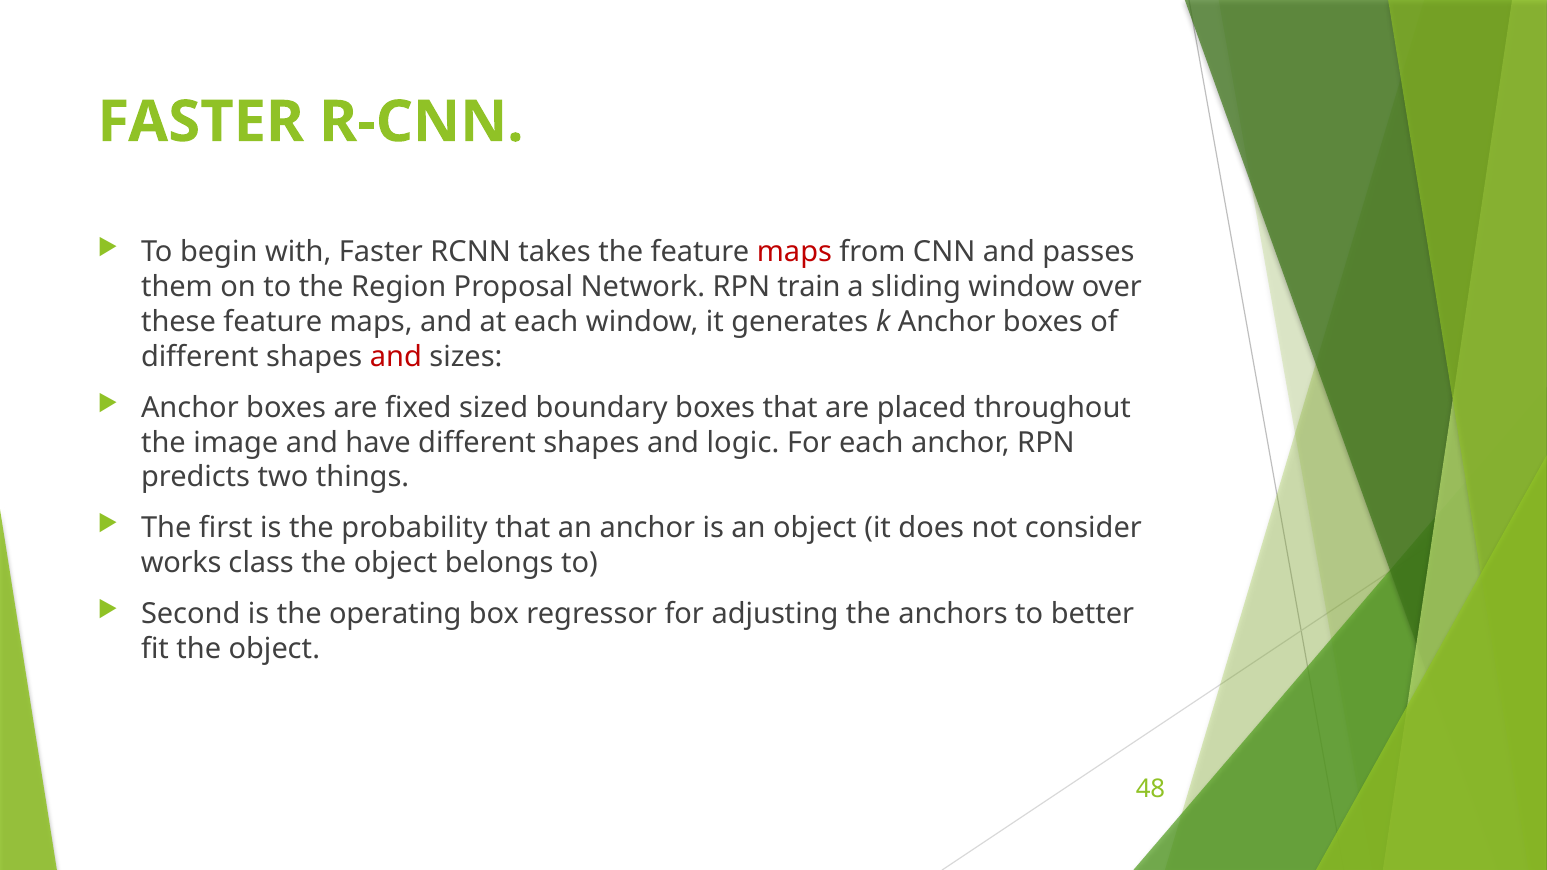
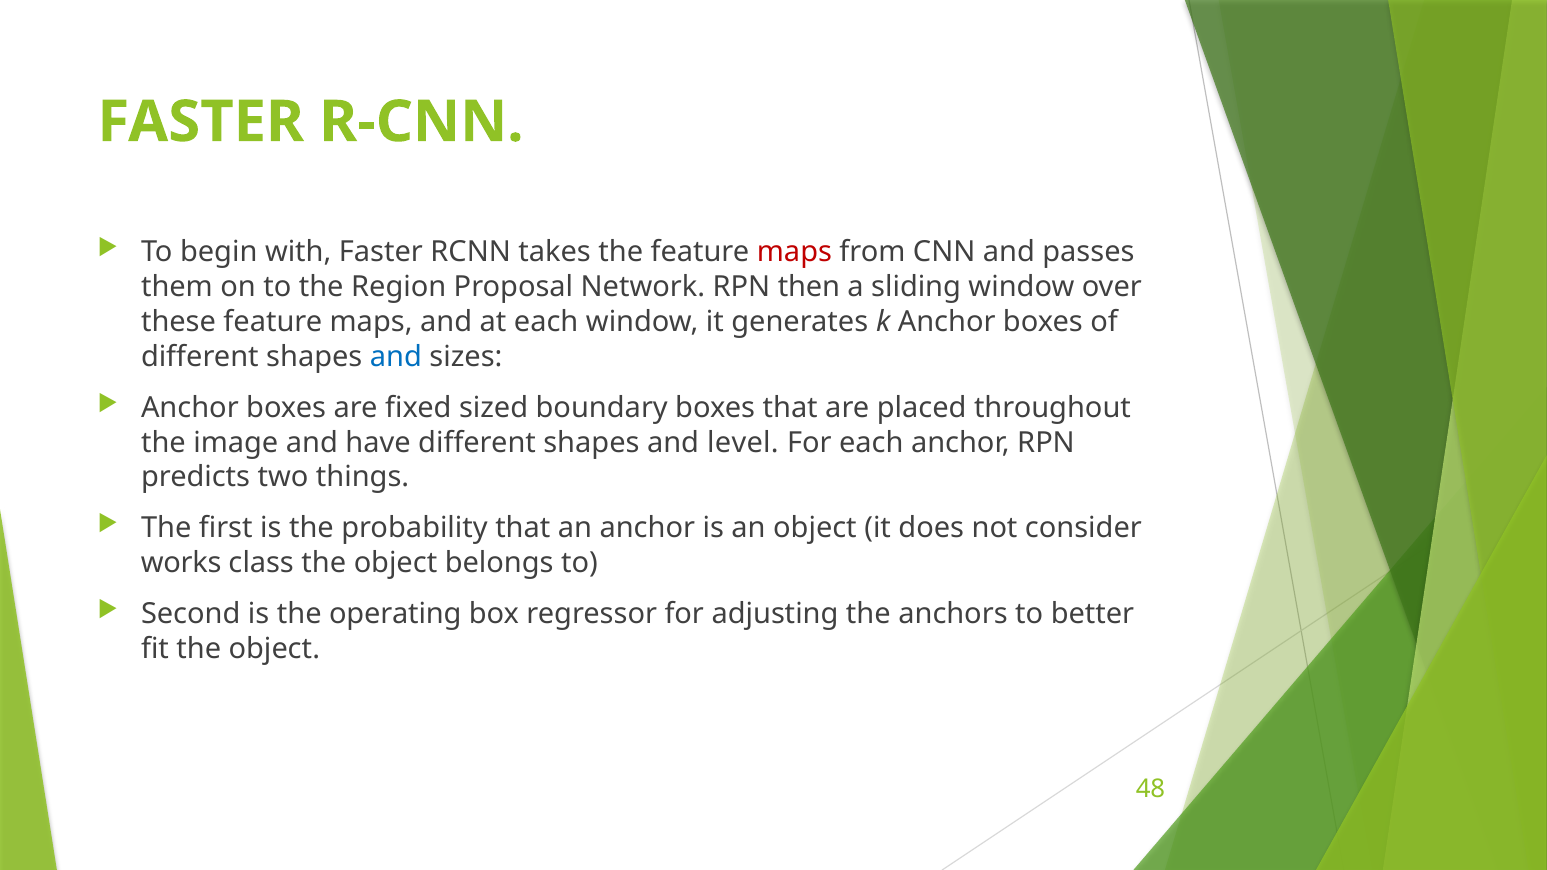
train: train -> then
and at (396, 357) colour: red -> blue
logic: logic -> level
